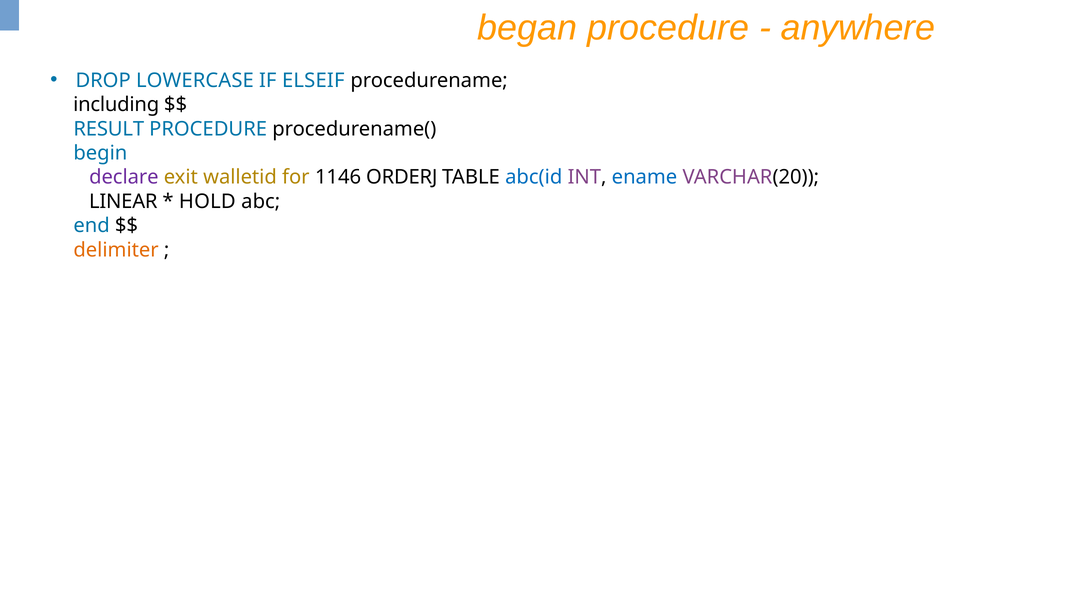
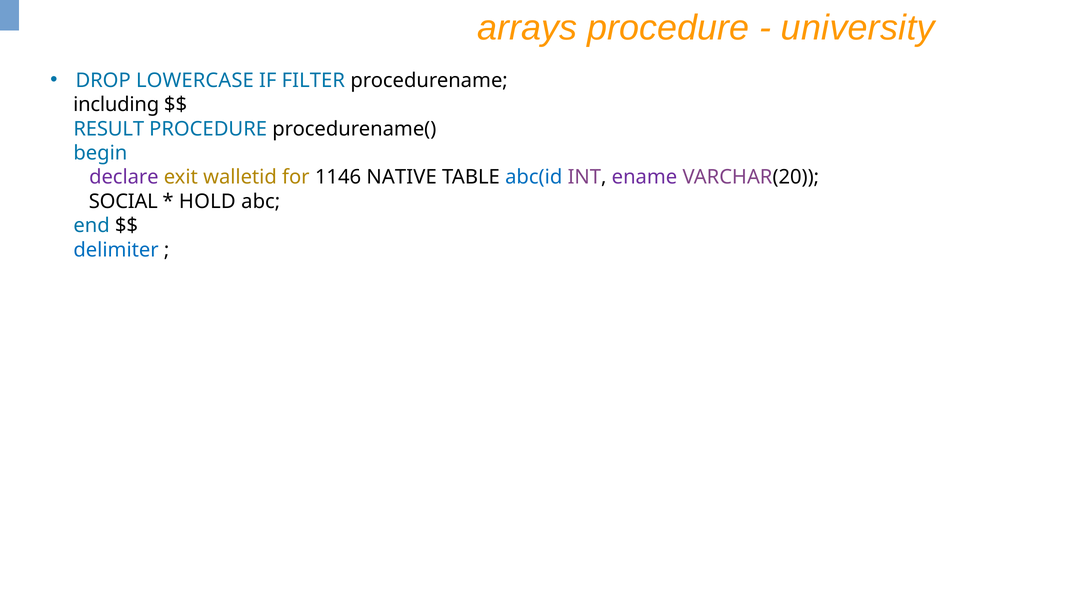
began: began -> arrays
anywhere: anywhere -> university
ELSEIF: ELSEIF -> FILTER
ORDERJ: ORDERJ -> NATIVE
ename colour: blue -> purple
LINEAR: LINEAR -> SOCIAL
delimiter colour: orange -> blue
